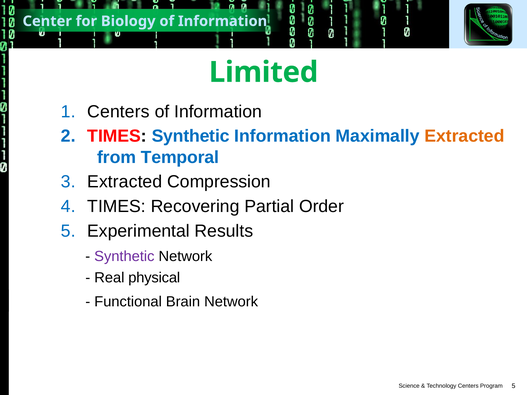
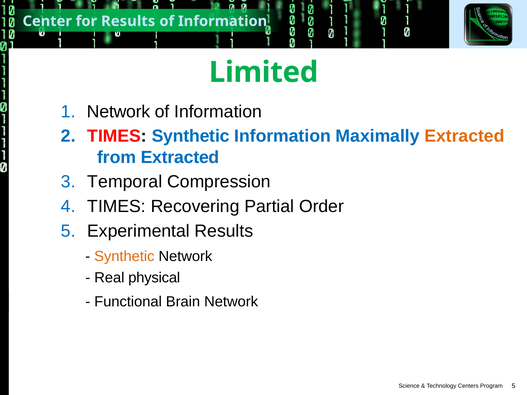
Biology at (128, 21): Biology -> Results
Centers at (118, 112): Centers -> Network
from Temporal: Temporal -> Extracted
Extracted at (125, 182): Extracted -> Temporal
Synthetic at (124, 257) colour: purple -> orange
